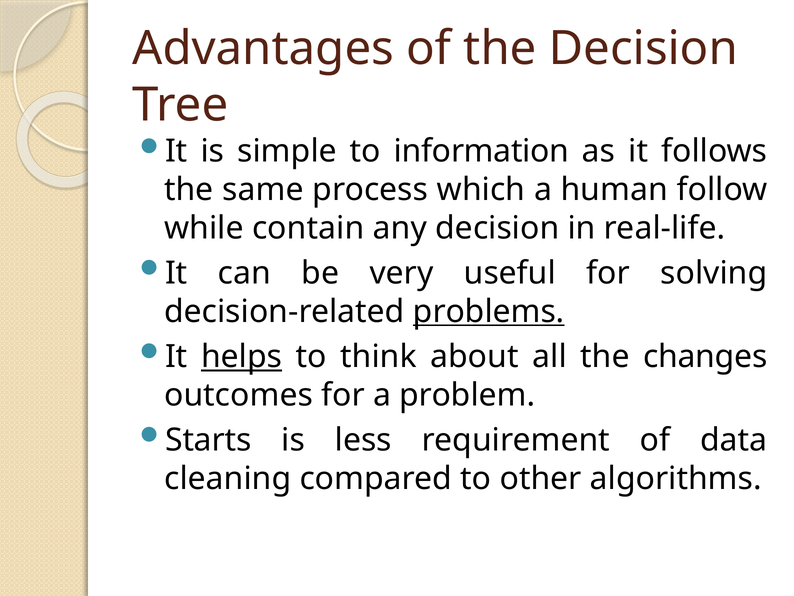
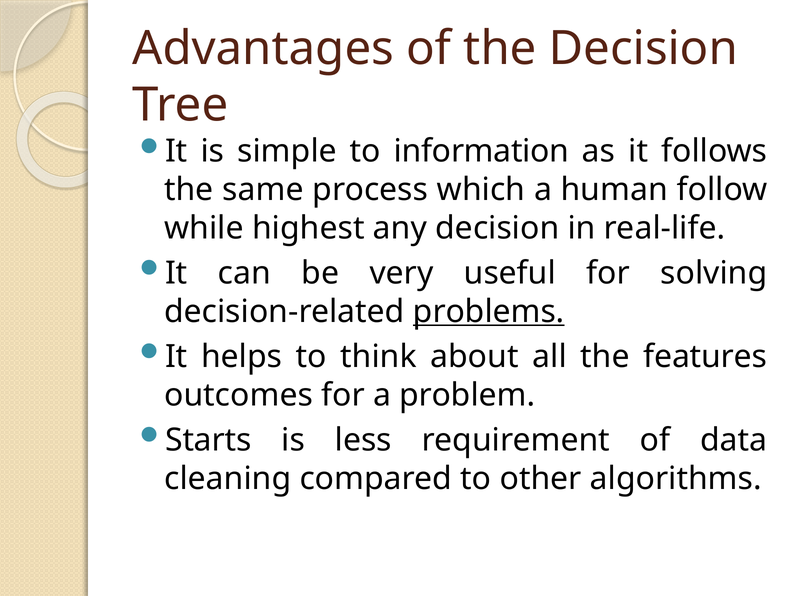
contain: contain -> highest
helps underline: present -> none
changes: changes -> features
